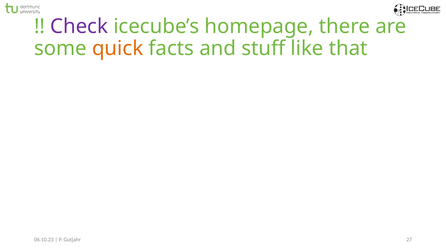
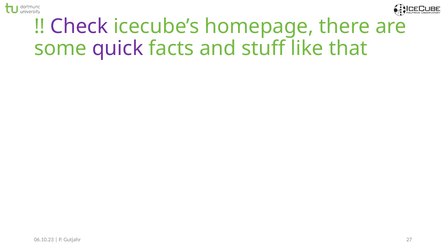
quick colour: orange -> purple
